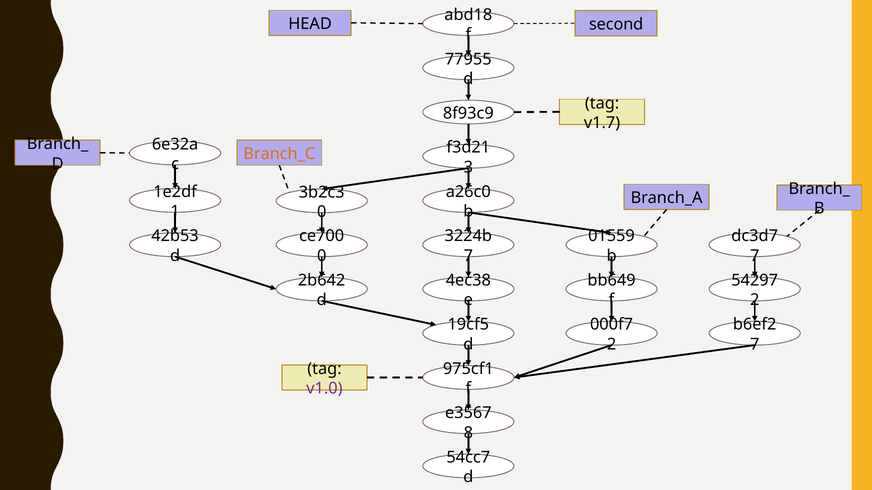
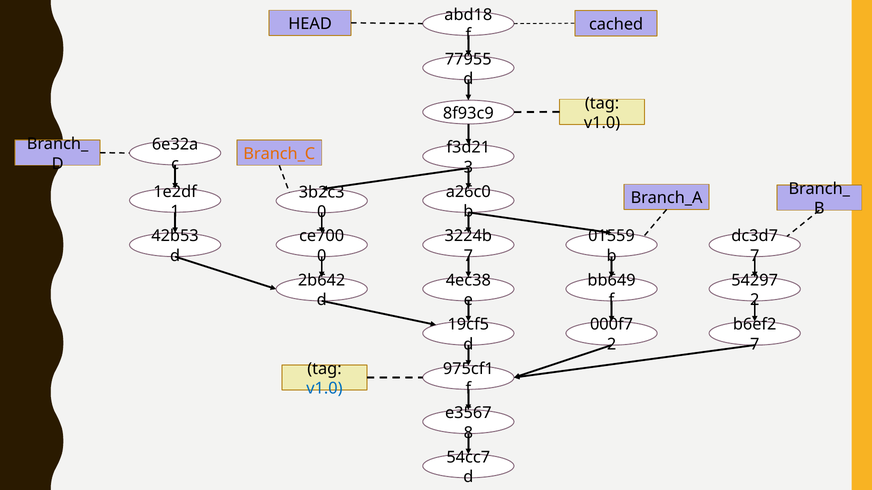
second: second -> cached
v1.7 at (602, 123): v1.7 -> v1.0
v1.0 at (324, 389) colour: purple -> blue
